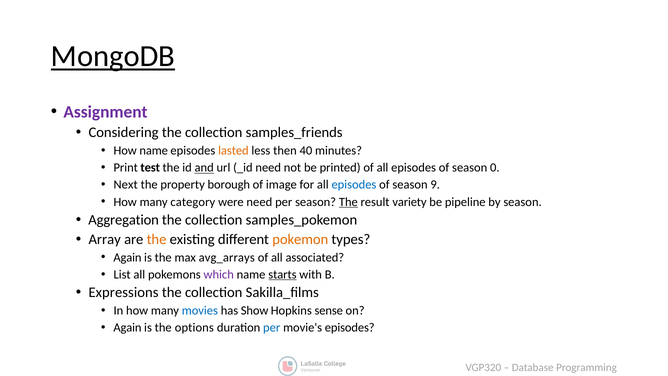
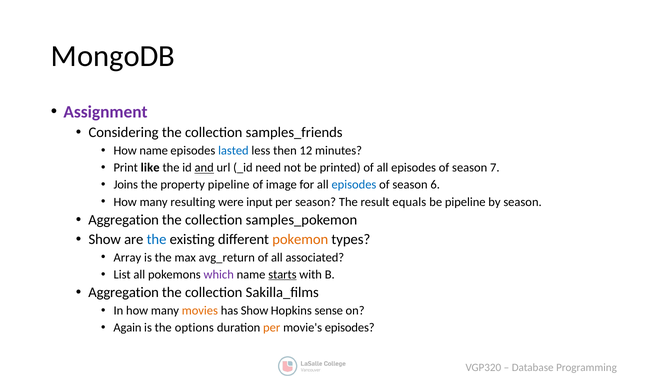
MongoDB underline: present -> none
lasted colour: orange -> blue
40: 40 -> 12
test: test -> like
0: 0 -> 7
Next: Next -> Joins
property borough: borough -> pipeline
9: 9 -> 6
category: category -> resulting
were need: need -> input
The at (348, 202) underline: present -> none
variety: variety -> equals
Array at (105, 239): Array -> Show
the at (157, 239) colour: orange -> blue
Again at (127, 257): Again -> Array
avg_arrays: avg_arrays -> avg_return
Expressions at (124, 292): Expressions -> Aggregation
movies colour: blue -> orange
per at (272, 327) colour: blue -> orange
